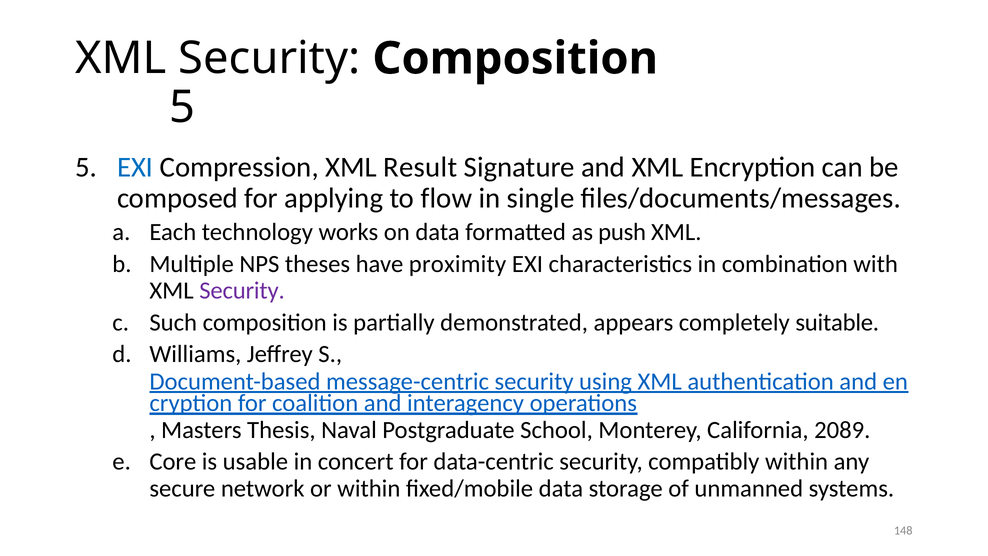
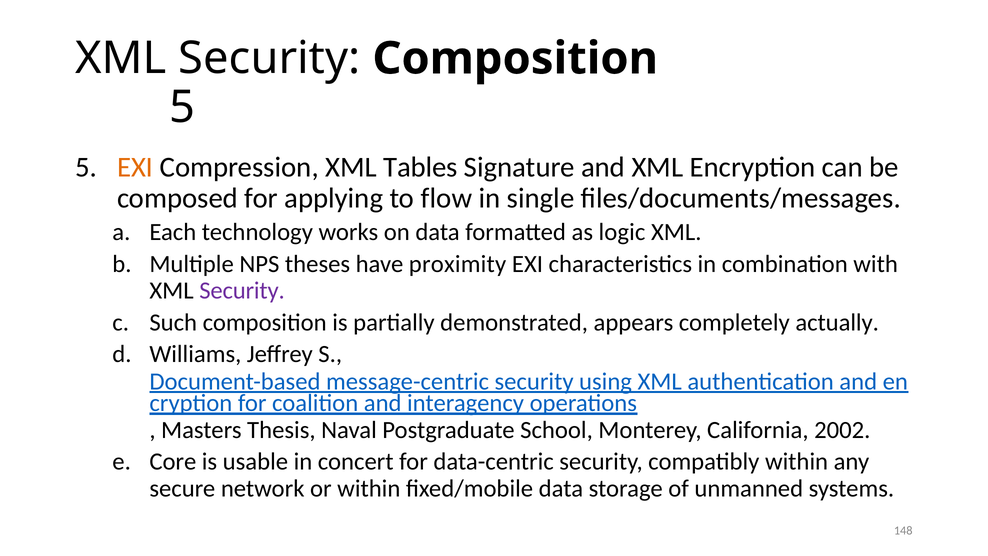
EXI at (135, 167) colour: blue -> orange
Result: Result -> Tables
push: push -> logic
suitable: suitable -> actually
2089: 2089 -> 2002
